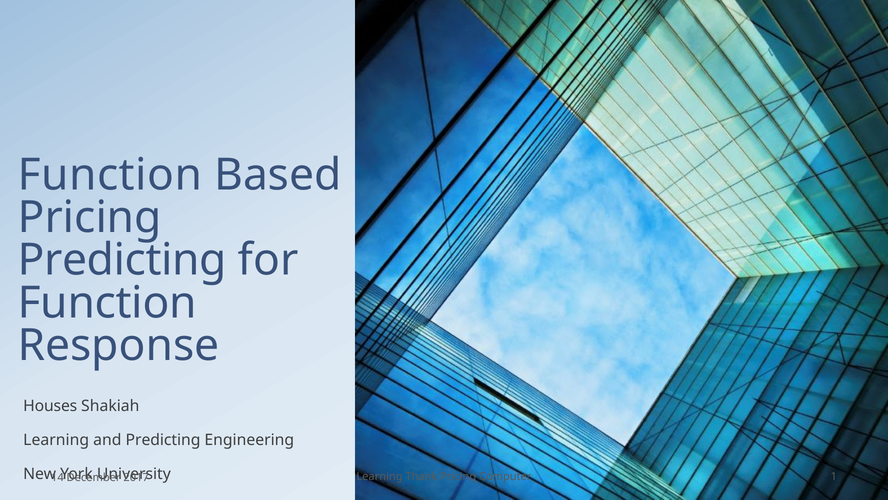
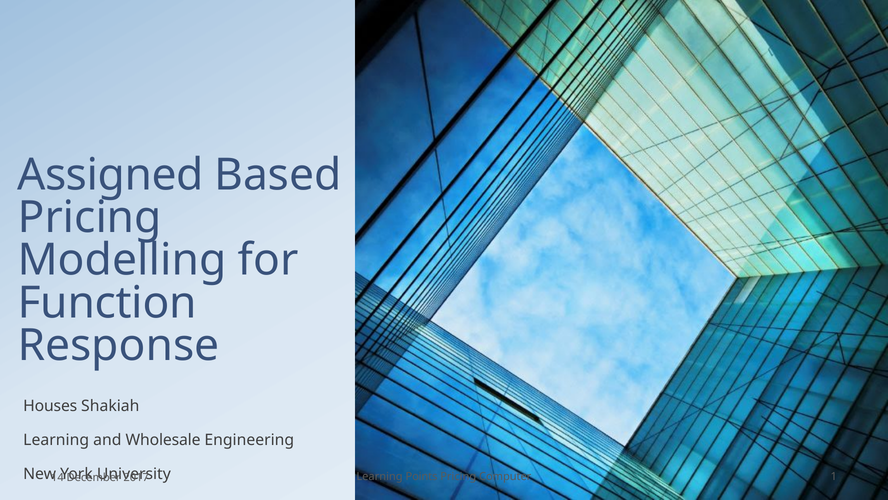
Function at (110, 175): Function -> Assigned
Predicting at (122, 260): Predicting -> Modelling
and Predicting: Predicting -> Wholesale
Thank: Thank -> Points
